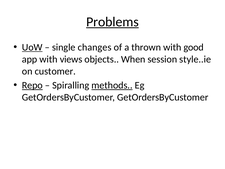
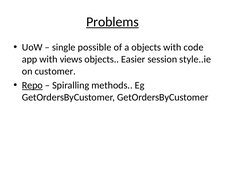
UoW underline: present -> none
changes: changes -> possible
a thrown: thrown -> objects
good: good -> code
When: When -> Easier
methods underline: present -> none
